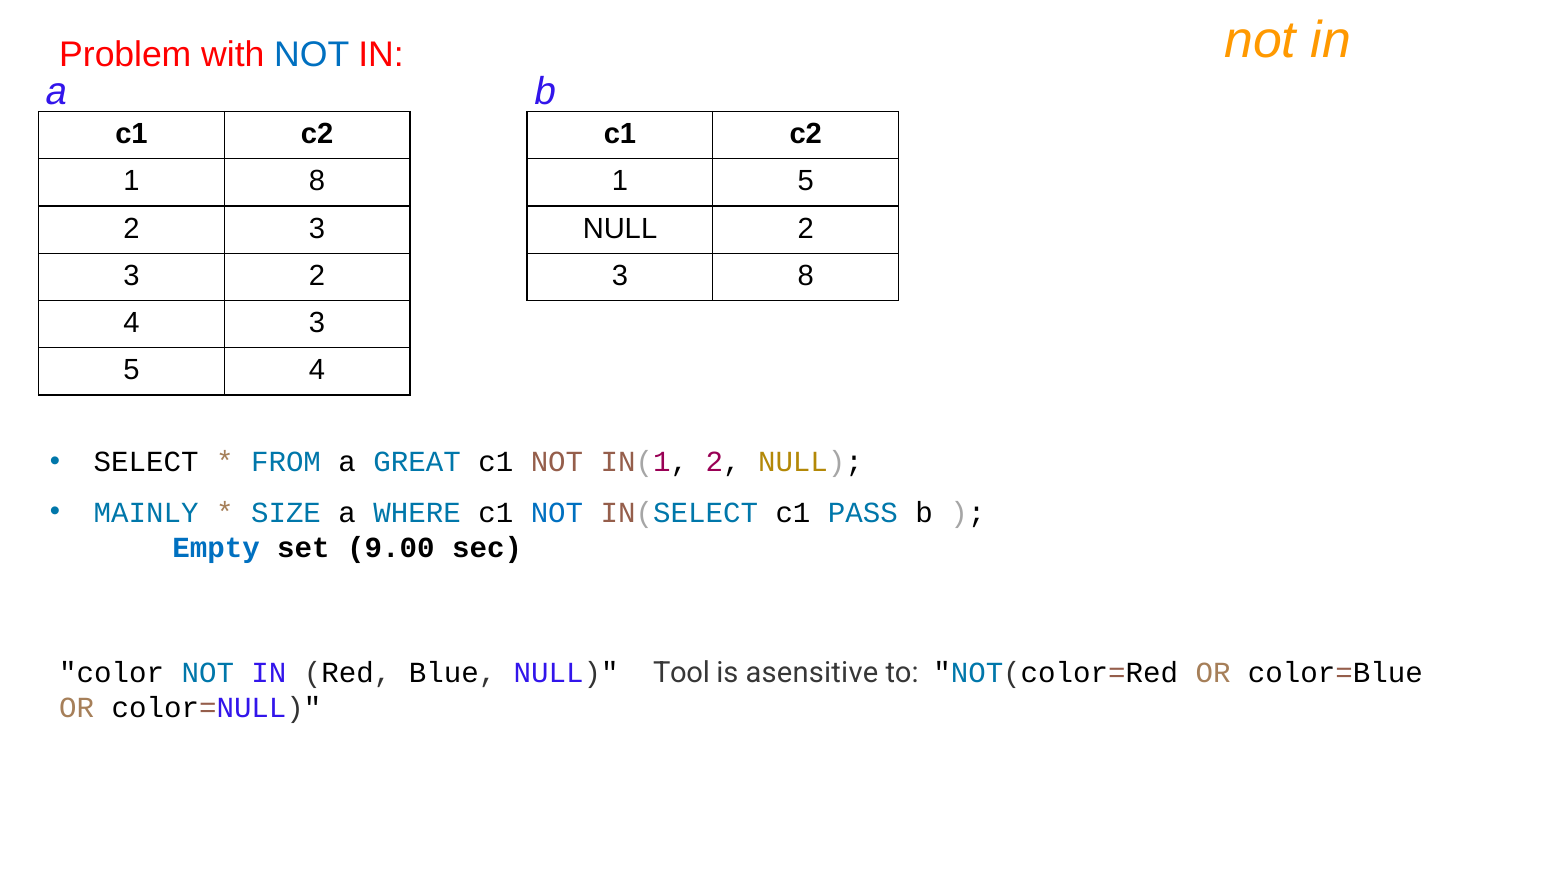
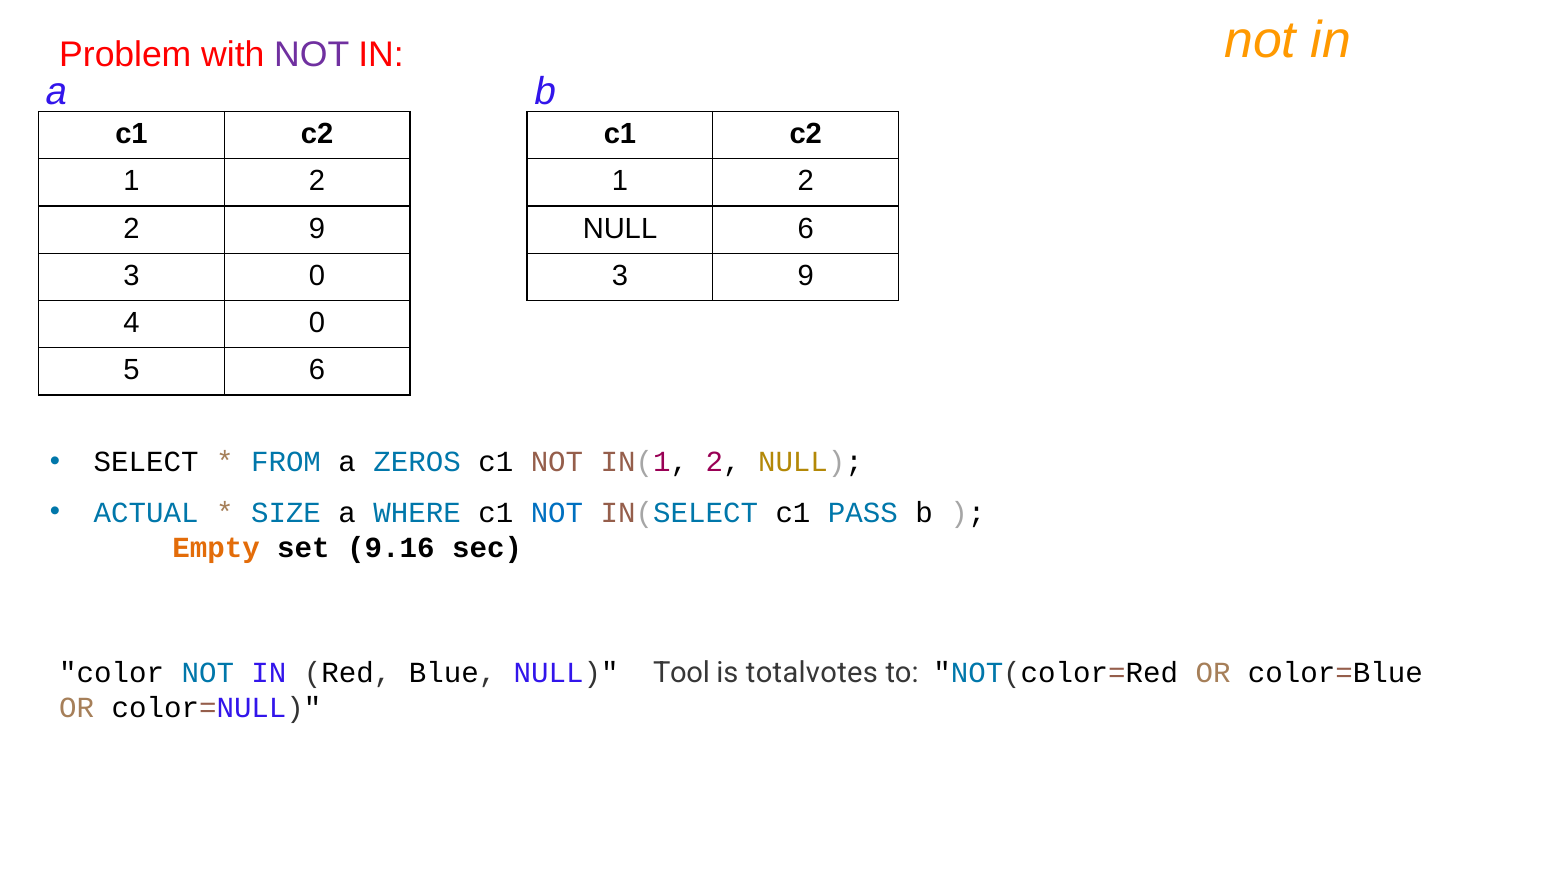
NOT at (312, 55) colour: blue -> purple
8 at (317, 181): 8 -> 2
5 at (806, 181): 5 -> 2
3 at (317, 229): 3 -> 9
NULL 2: 2 -> 6
3 2: 2 -> 0
3 8: 8 -> 9
4 3: 3 -> 0
5 4: 4 -> 6
GREAT: GREAT -> ZEROS
MAINLY: MAINLY -> ACTUAL
Empty colour: blue -> orange
9.00: 9.00 -> 9.16
asensitive: asensitive -> totalvotes
